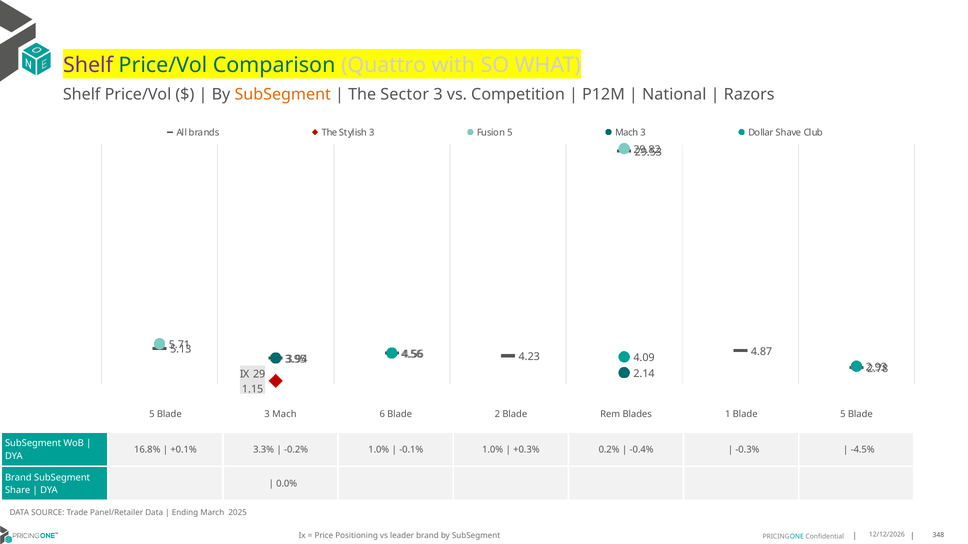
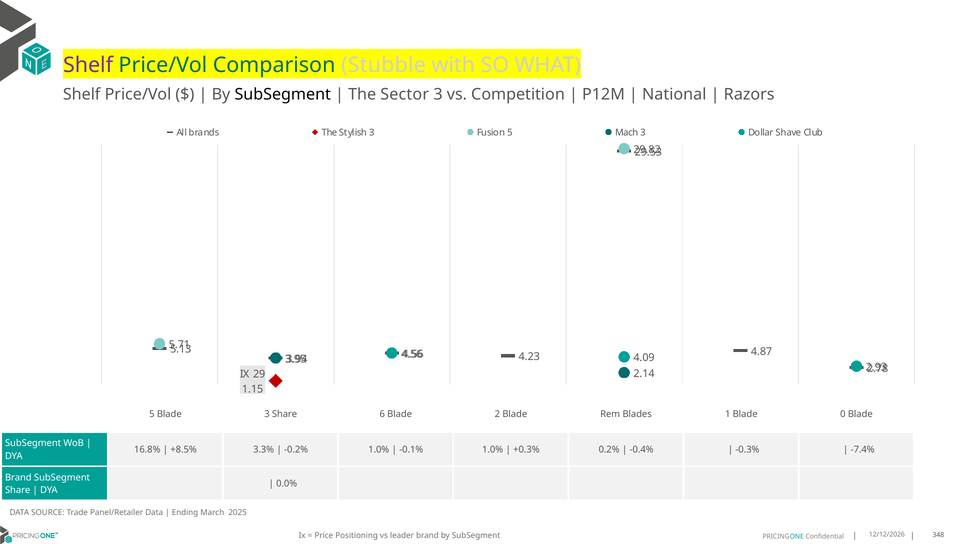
Quattro: Quattro -> Stubble
SubSegment at (283, 94) colour: orange -> black
3 Mach: Mach -> Share
Blade 5: 5 -> 0
+0.1%: +0.1% -> +8.5%
-4.5%: -4.5% -> -7.4%
